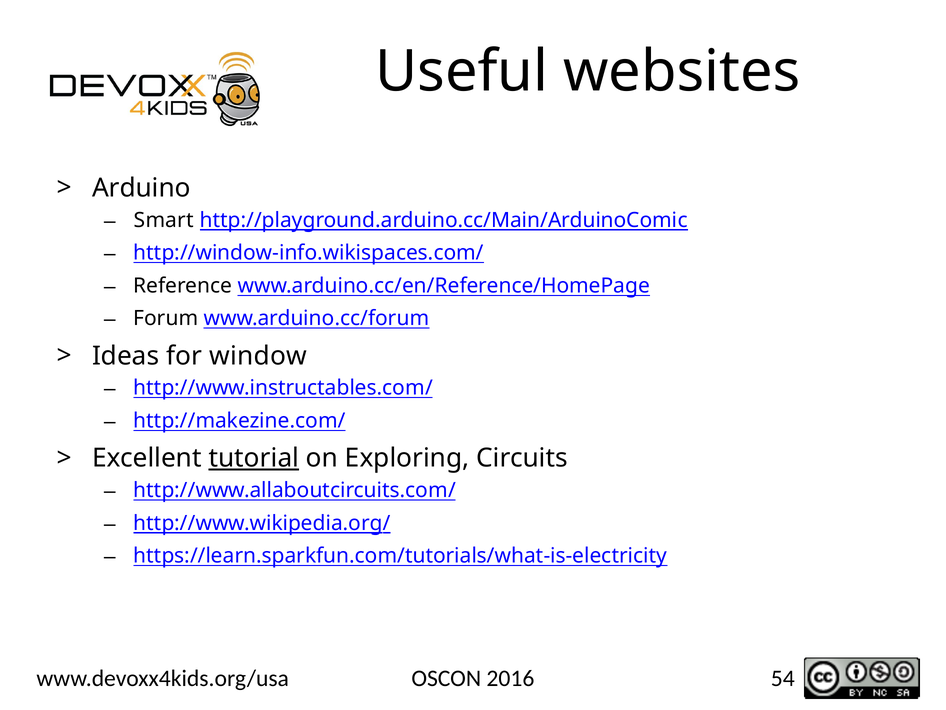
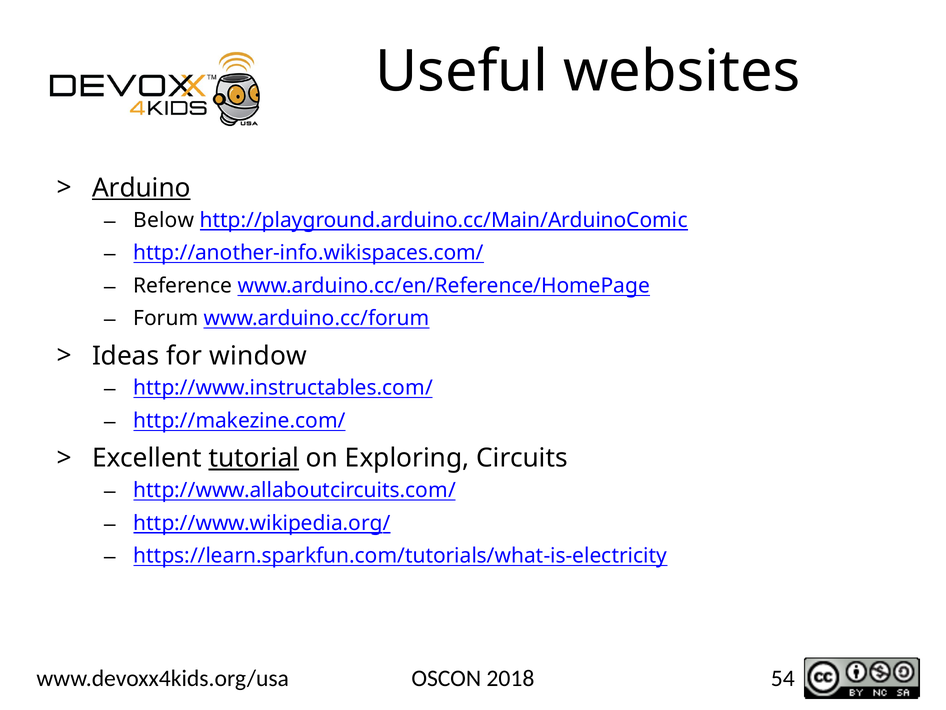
Arduino underline: none -> present
Smart: Smart -> Below
http://window-info.wikispaces.com/: http://window-info.wikispaces.com/ -> http://another-info.wikispaces.com/
2016: 2016 -> 2018
